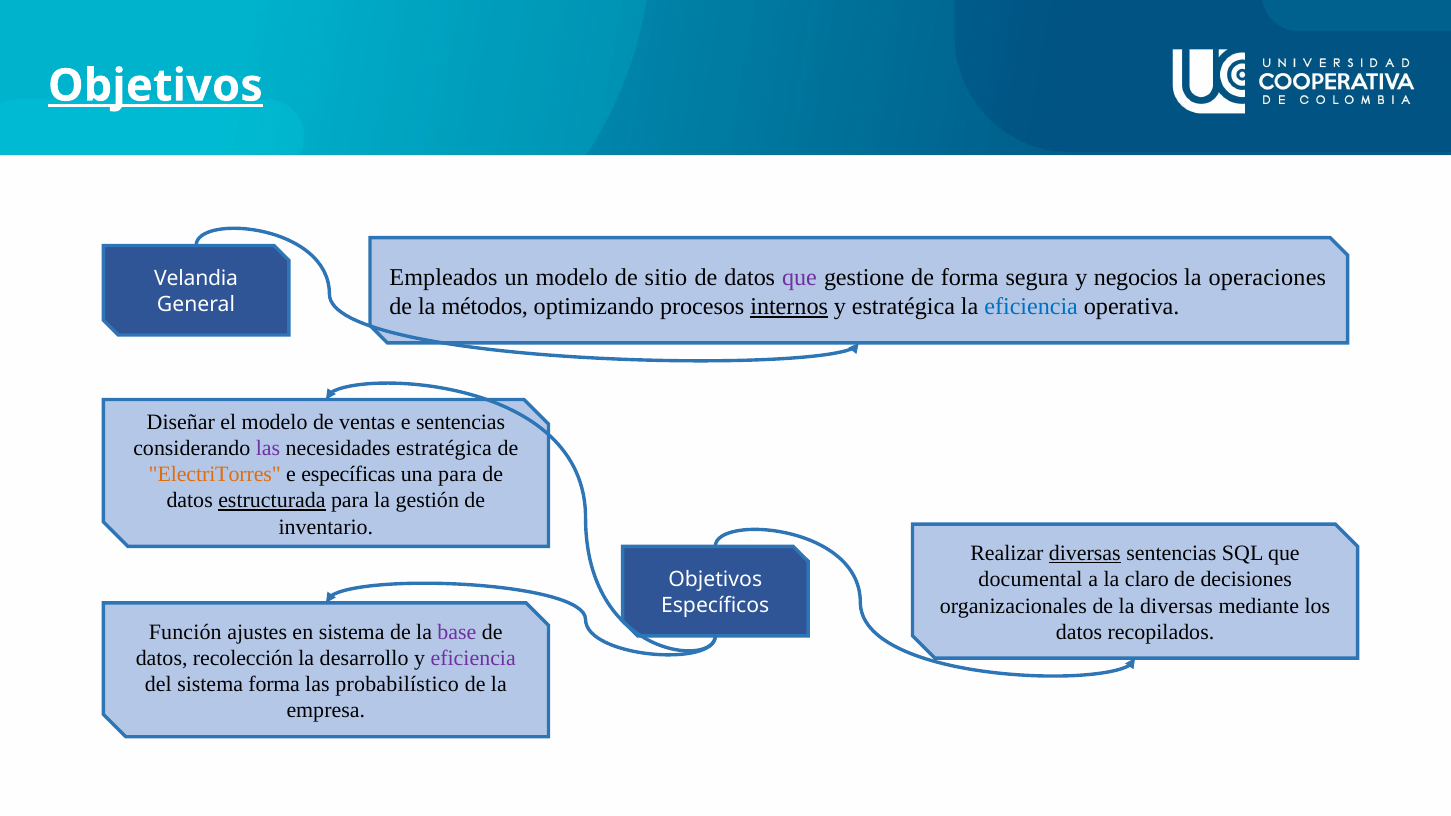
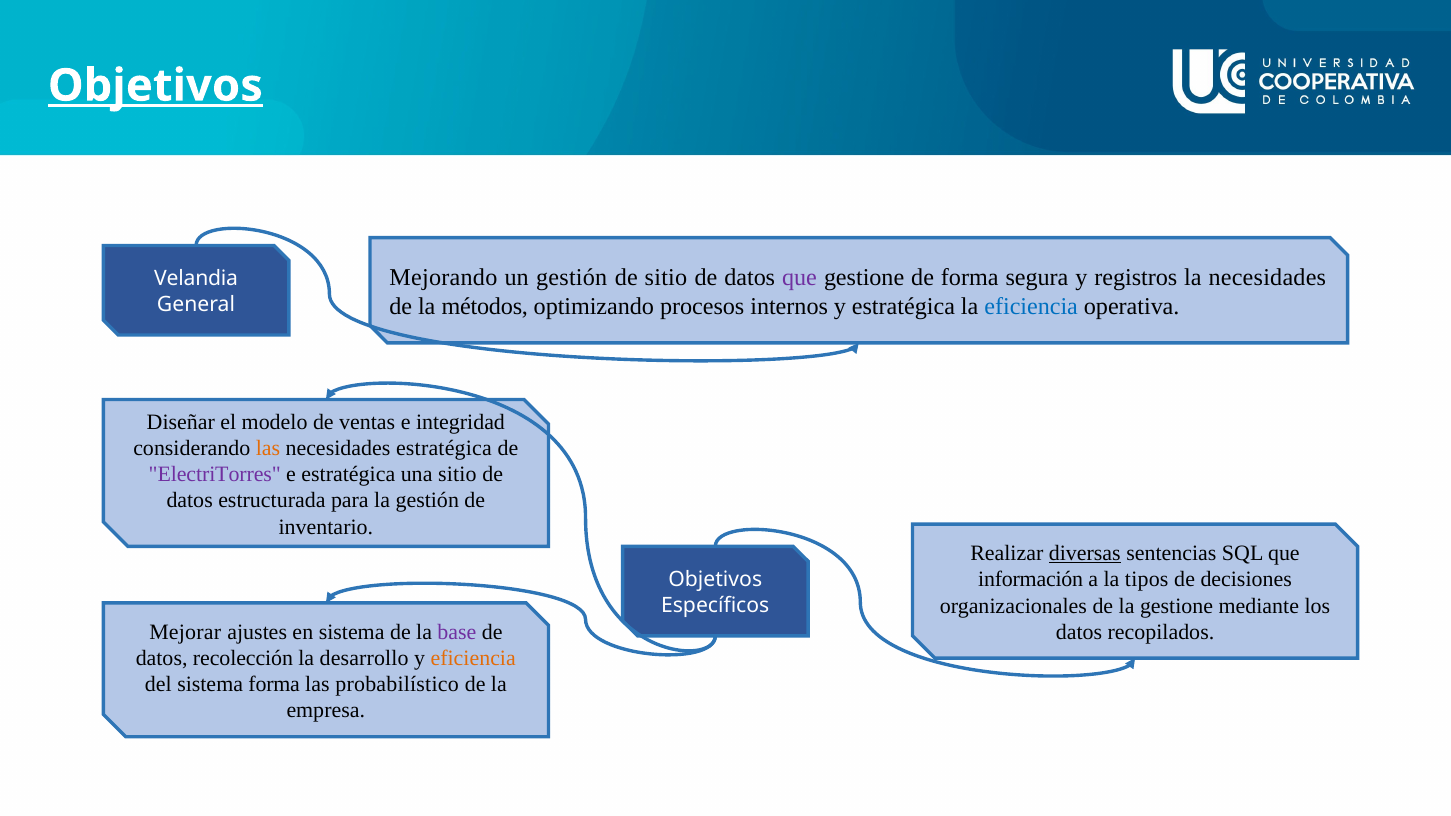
Empleados: Empleados -> Mejorando
un modelo: modelo -> gestión
negocios: negocios -> registros
la operaciones: operaciones -> necesidades
internos underline: present -> none
e sentencias: sentencias -> integridad
las at (268, 448) colour: purple -> orange
ElectriTorres colour: orange -> purple
e específicas: específicas -> estratégica
una para: para -> sitio
estructurada underline: present -> none
documental: documental -> información
claro: claro -> tipos
la diversas: diversas -> gestione
Función: Función -> Mejorar
eficiencia at (473, 658) colour: purple -> orange
